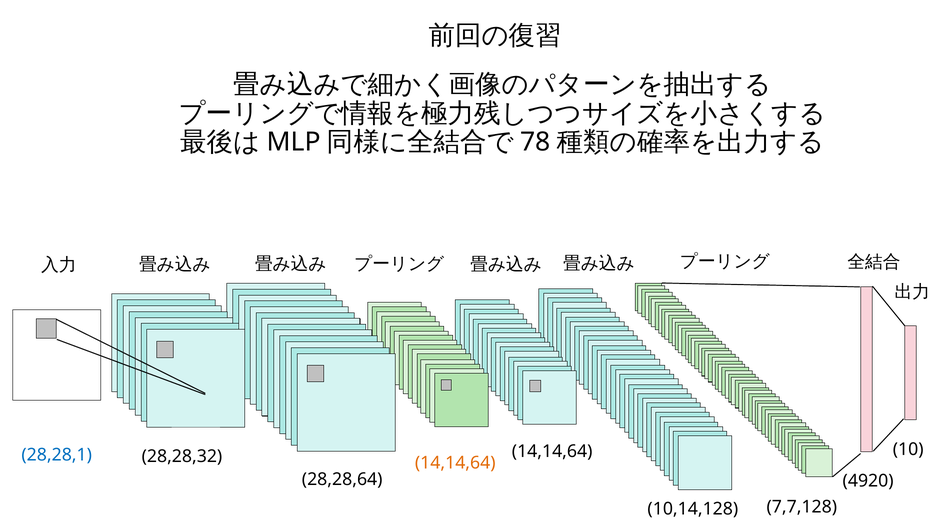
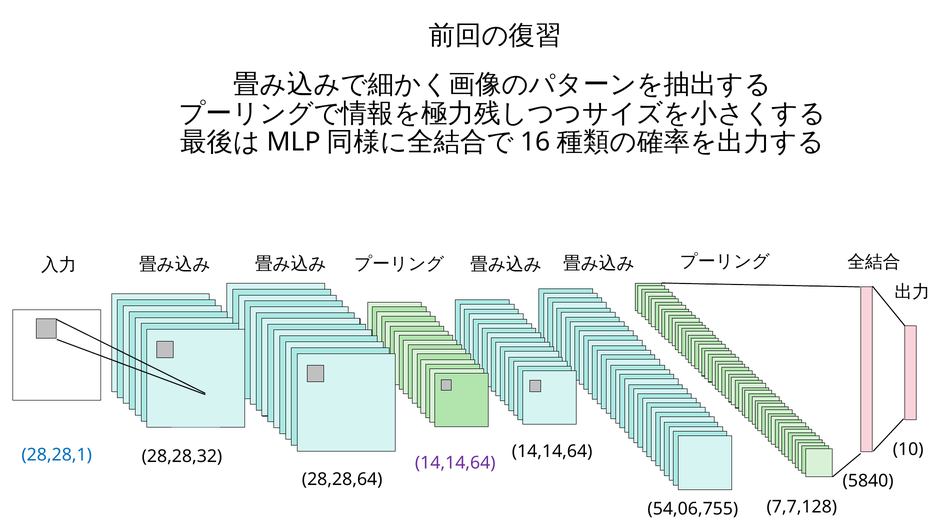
78: 78 -> 16
14,14,64 at (455, 463) colour: orange -> purple
4920: 4920 -> 5840
10,14,128: 10,14,128 -> 54,06,755
